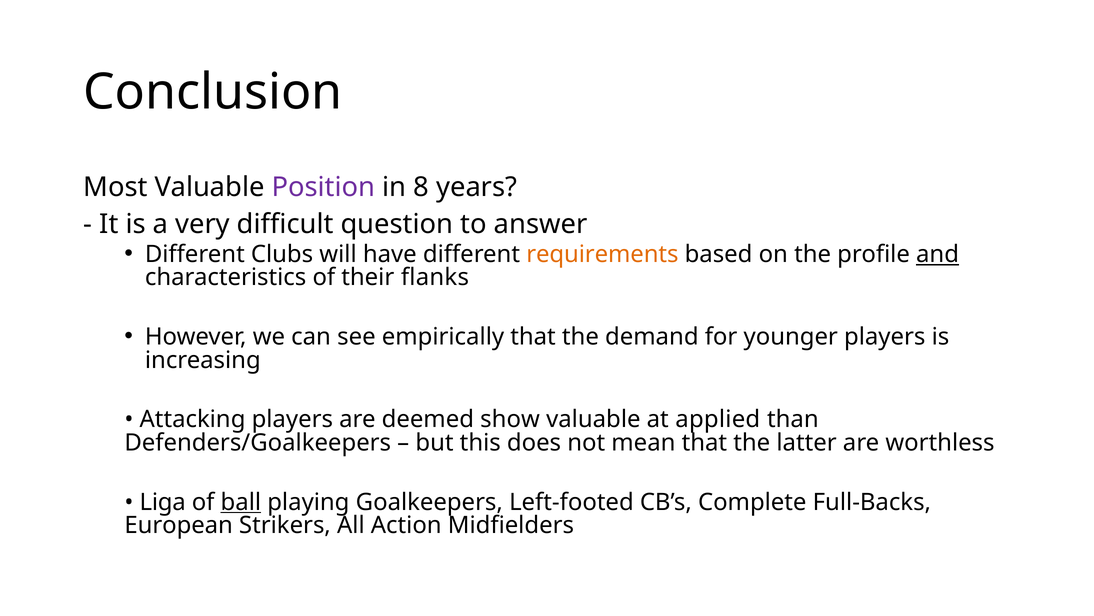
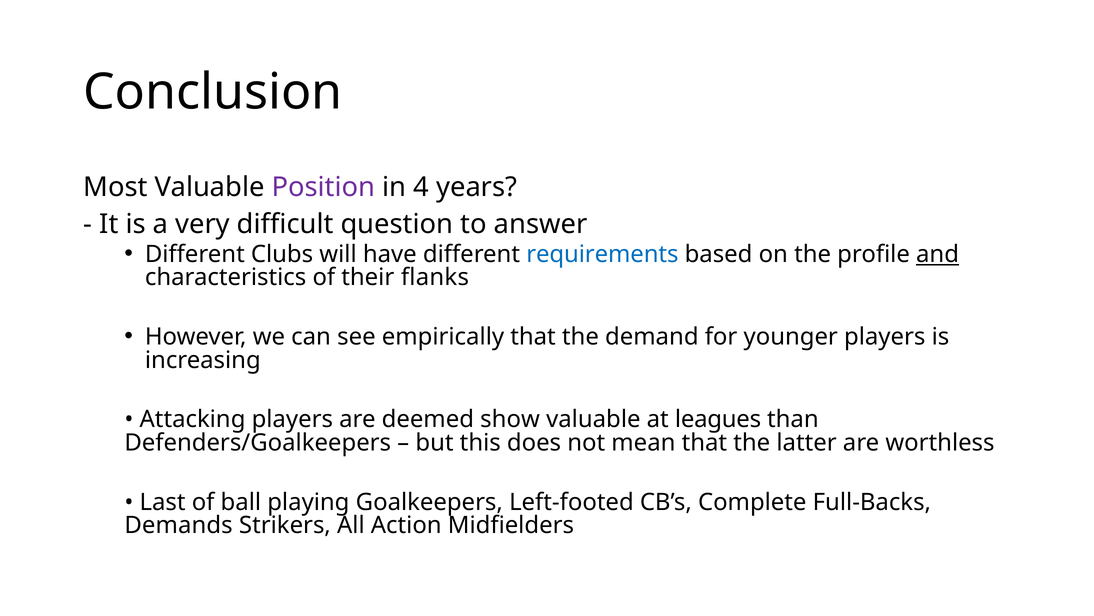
8: 8 -> 4
requirements colour: orange -> blue
applied: applied -> leagues
Liga: Liga -> Last
ball underline: present -> none
European: European -> Demands
